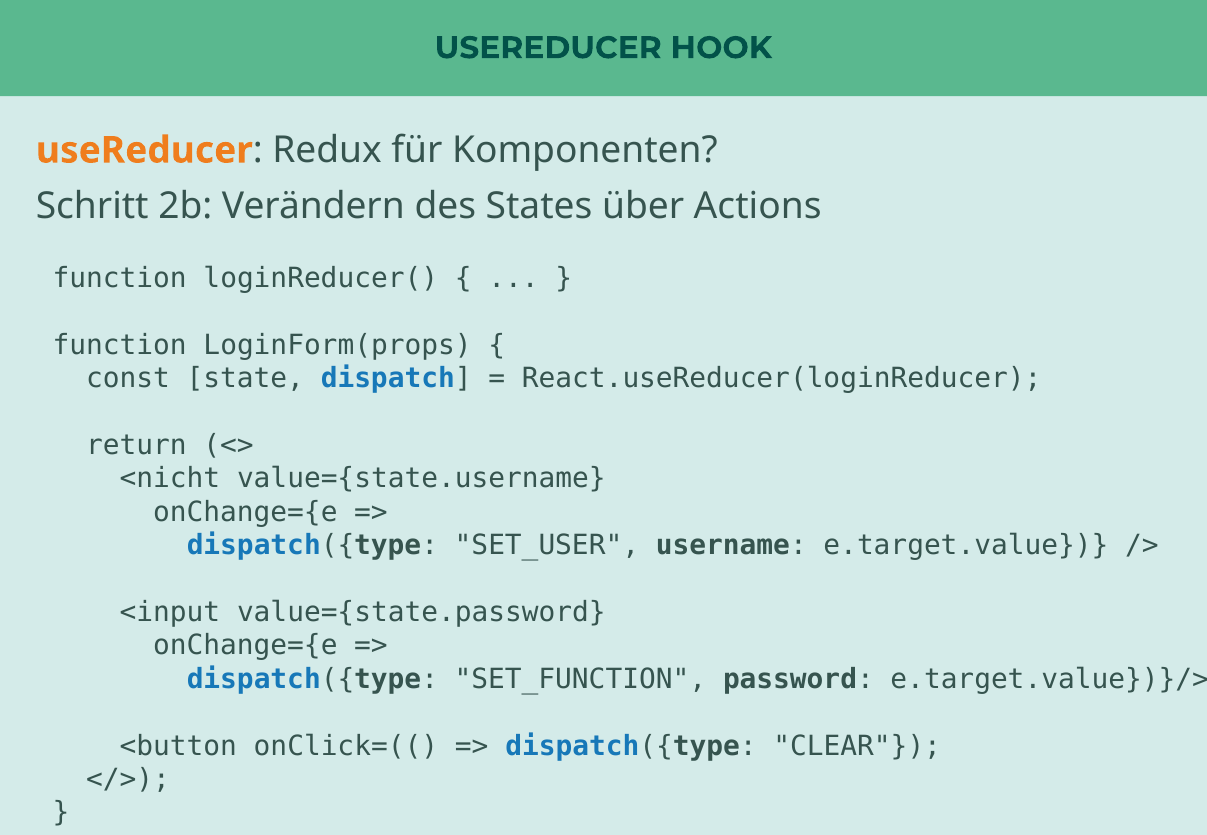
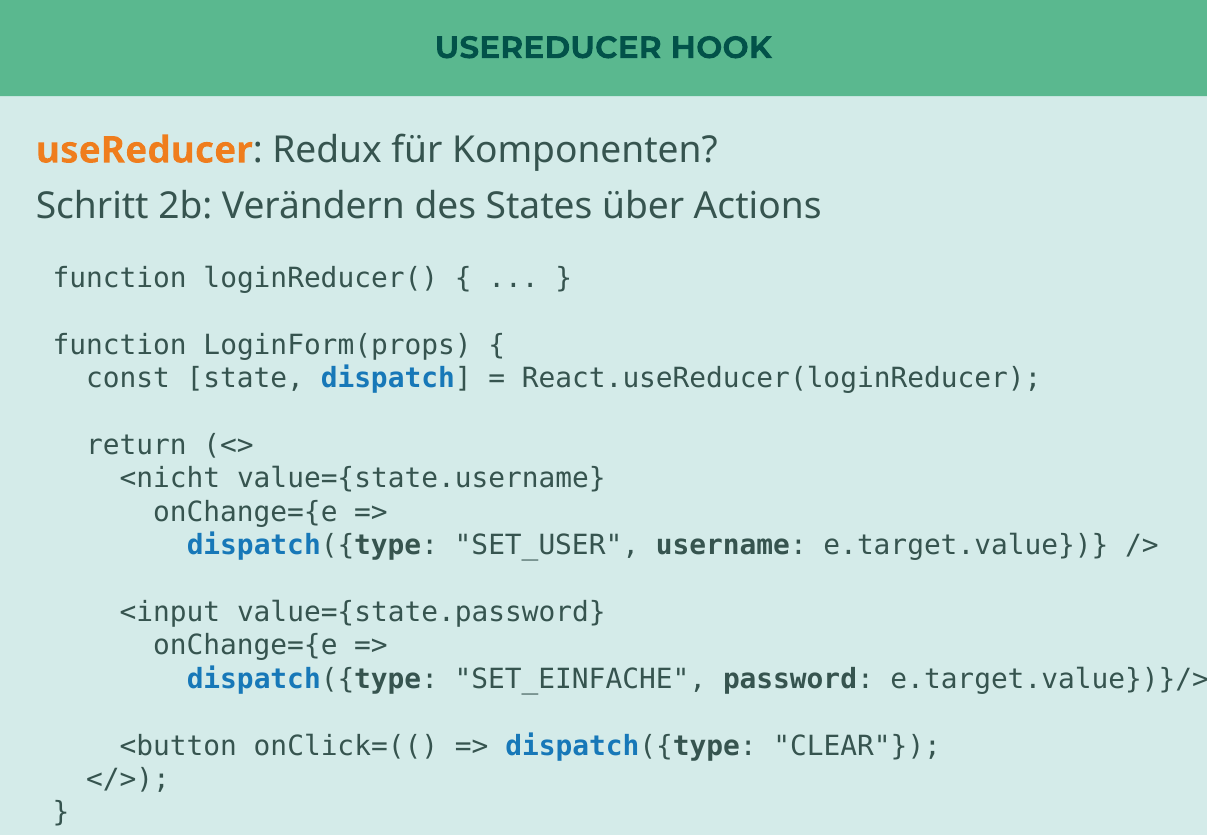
SET_FUNCTION: SET_FUNCTION -> SET_EINFACHE
